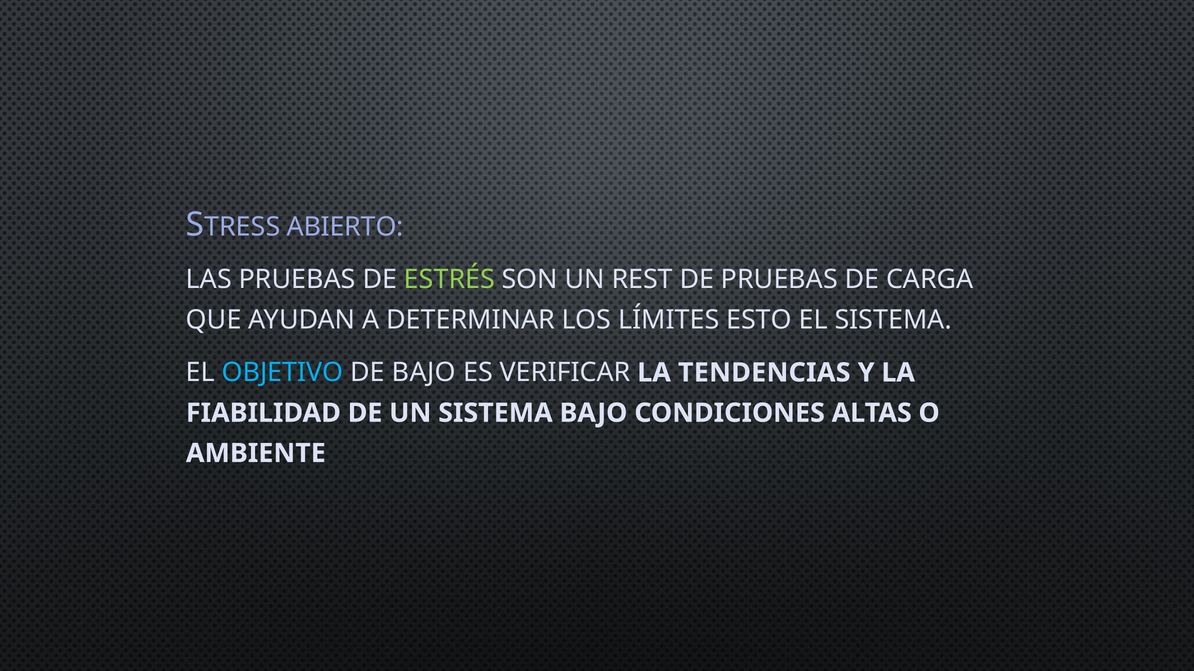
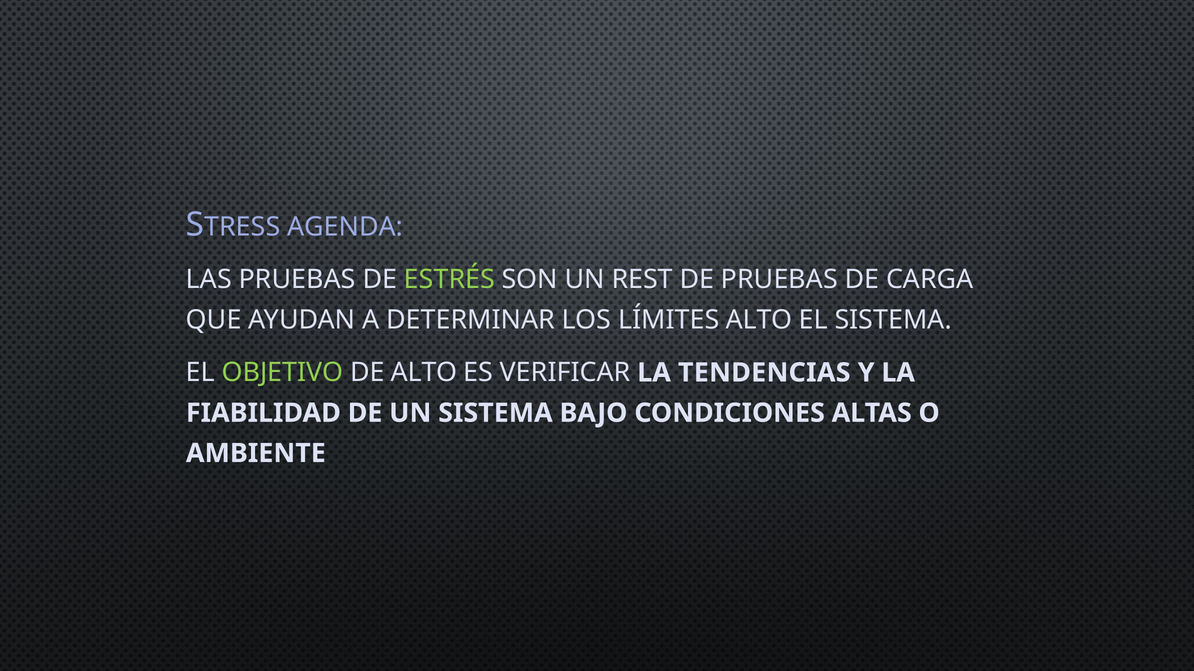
ABIERTO: ABIERTO -> AGENDA
LÍMITES ESTO: ESTO -> ALTO
OBJETIVO colour: light blue -> light green
DE BAJO: BAJO -> ALTO
